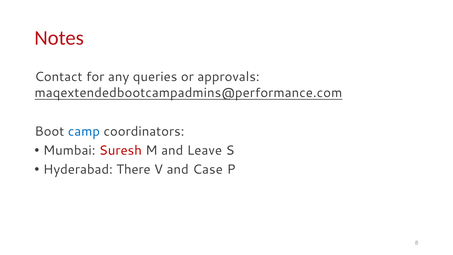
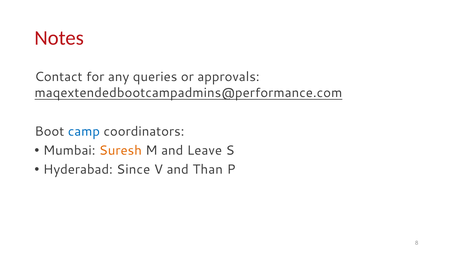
Suresh colour: red -> orange
There: There -> Since
Case: Case -> Than
